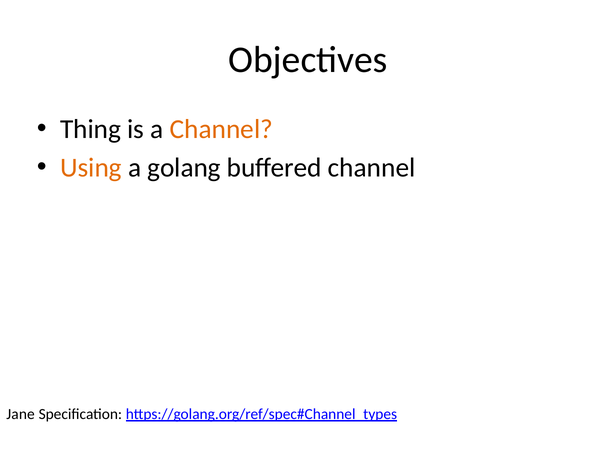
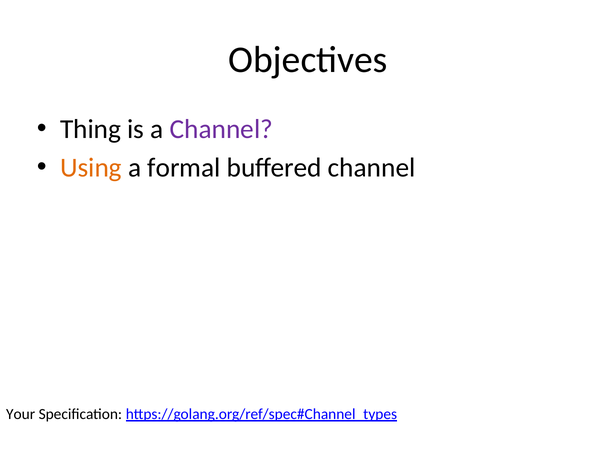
Channel at (221, 129) colour: orange -> purple
golang: golang -> formal
Jane: Jane -> Your
